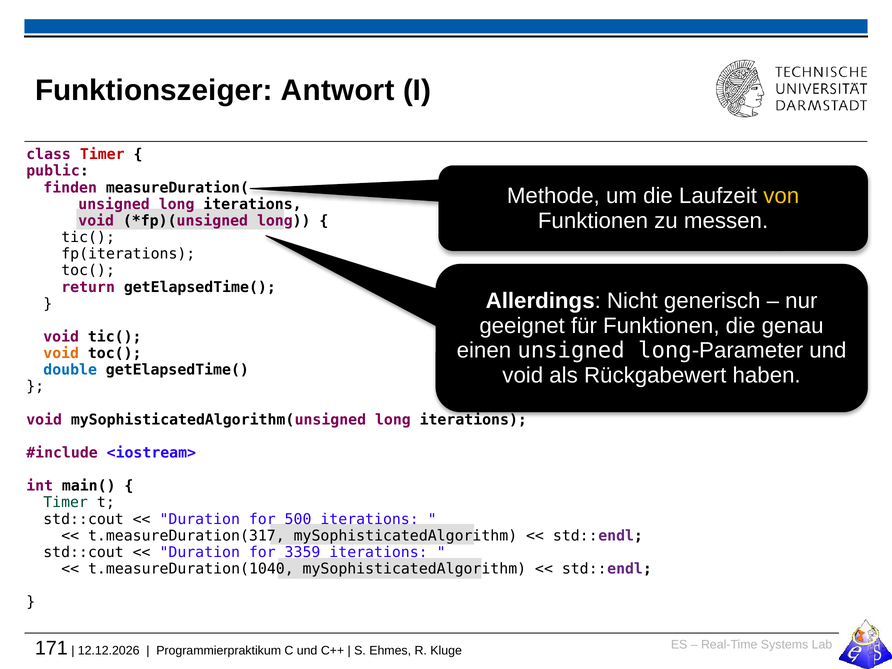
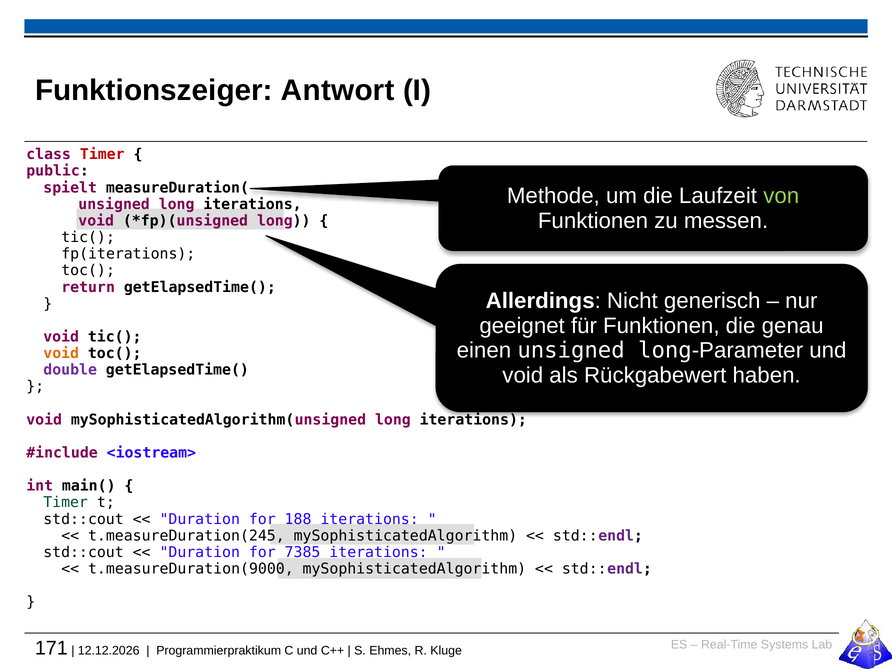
finden: finden -> spielt
von colour: yellow -> light green
double colour: blue -> purple
500: 500 -> 188
t.measureDuration(317: t.measureDuration(317 -> t.measureDuration(245
3359: 3359 -> 7385
t.measureDuration(1040: t.measureDuration(1040 -> t.measureDuration(9000
